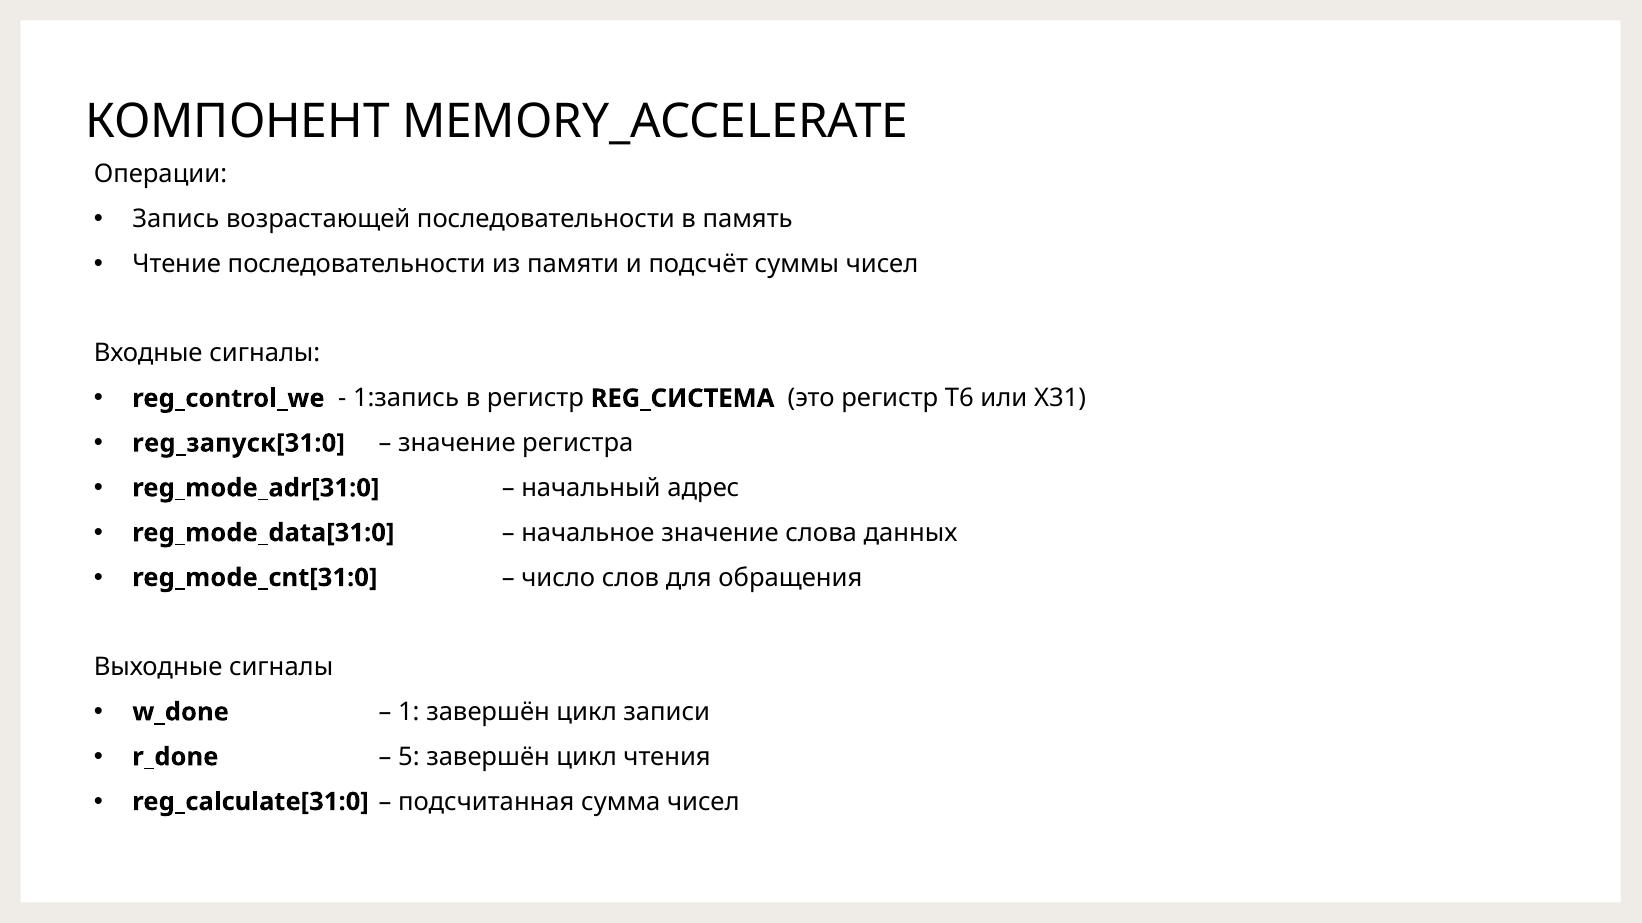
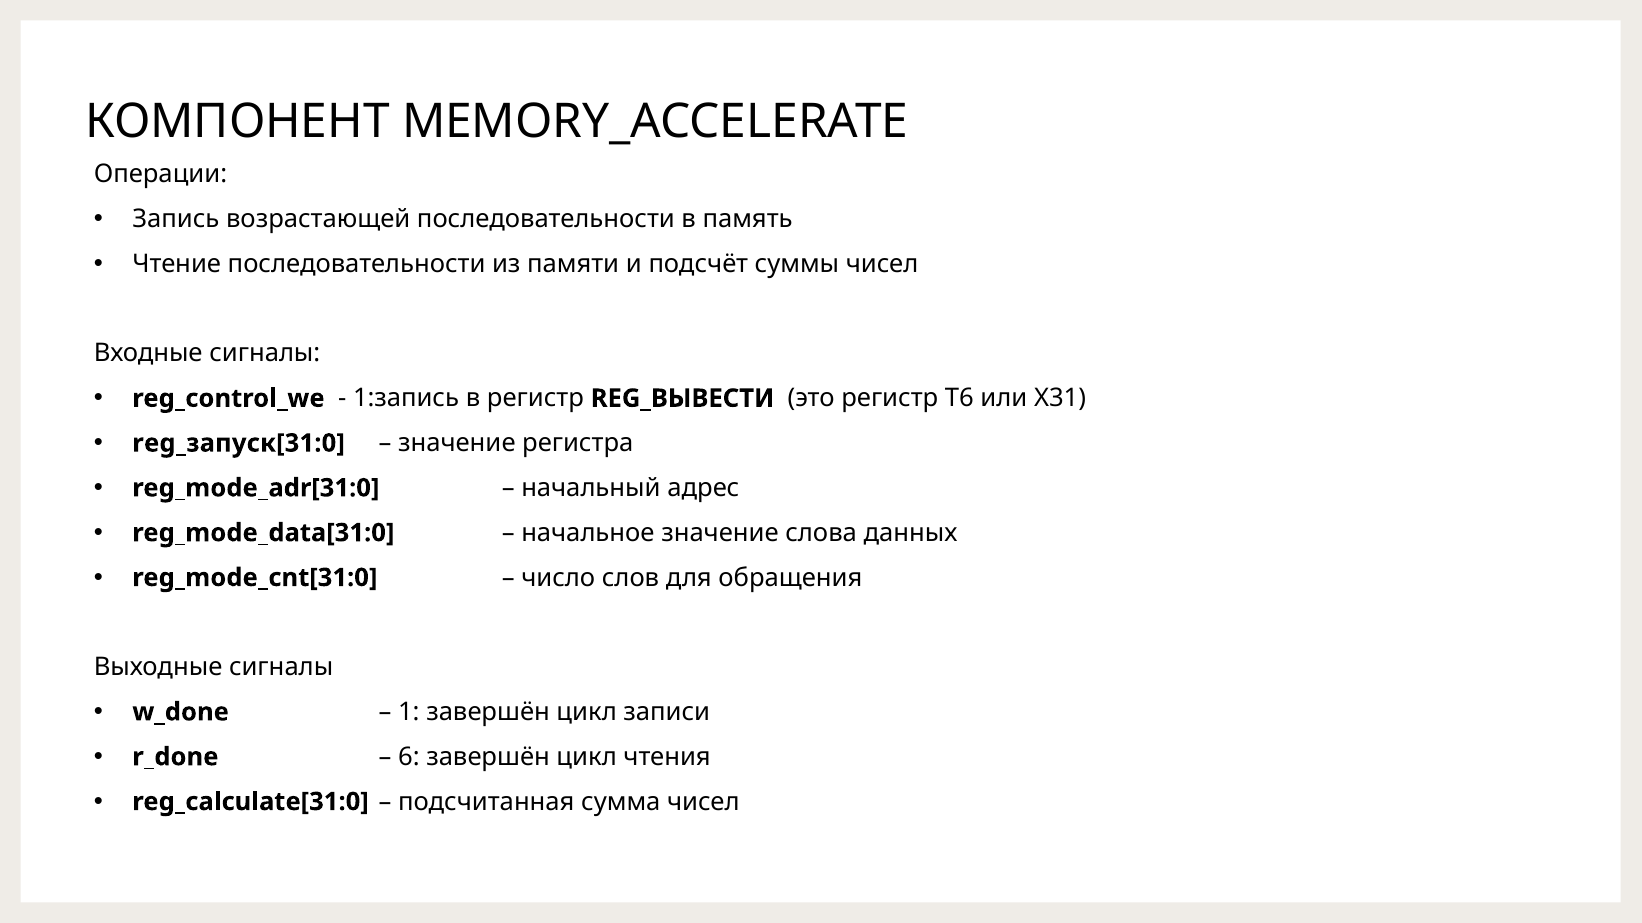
REG_СИСТЕМА: REG_СИСТЕМА -> REG_ВЫВЕСТИ
5: 5 -> 6
